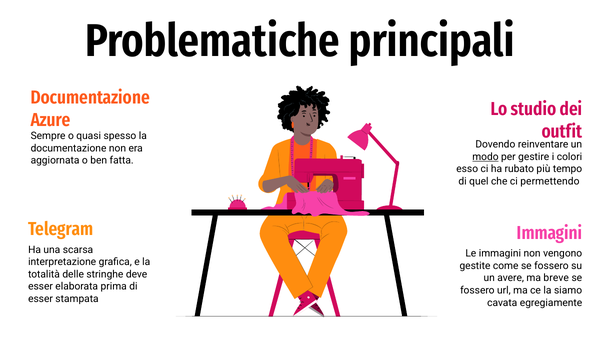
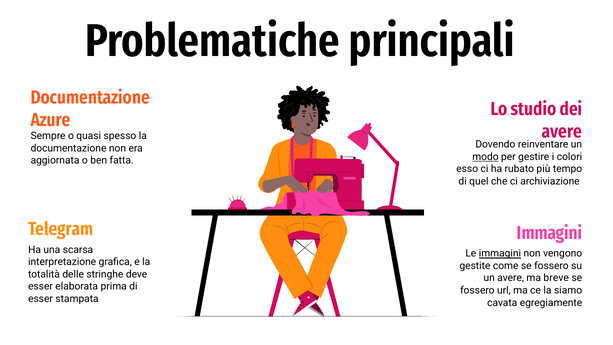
outfit at (562, 132): outfit -> avere
permettendo: permettendo -> archiviazione
immagini at (500, 253) underline: none -> present
